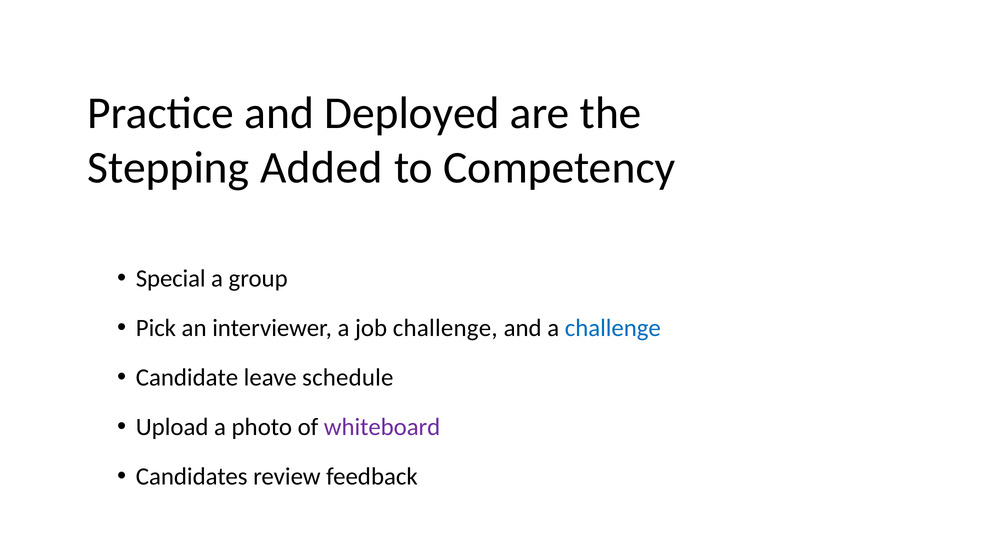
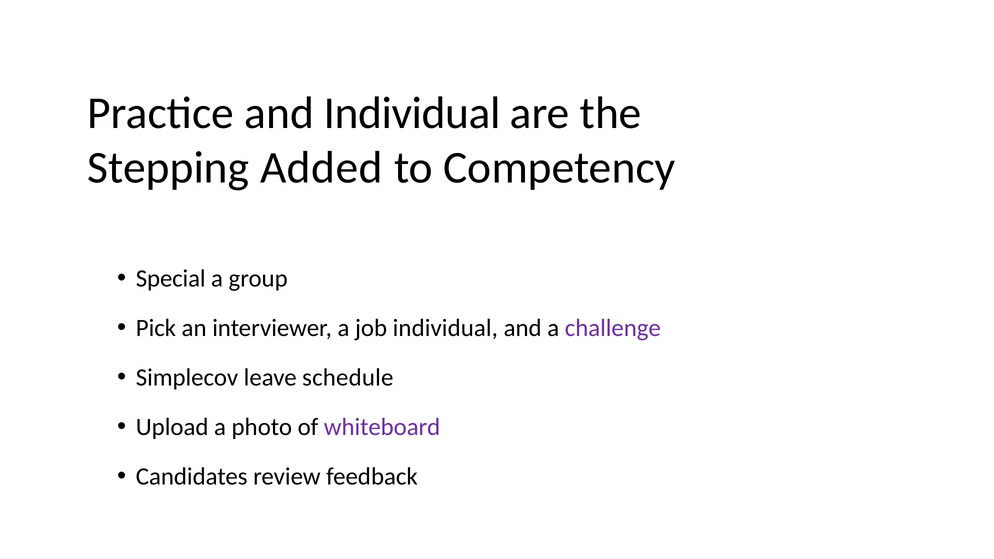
and Deployed: Deployed -> Individual
job challenge: challenge -> individual
challenge at (613, 328) colour: blue -> purple
Candidate: Candidate -> Simplecov
